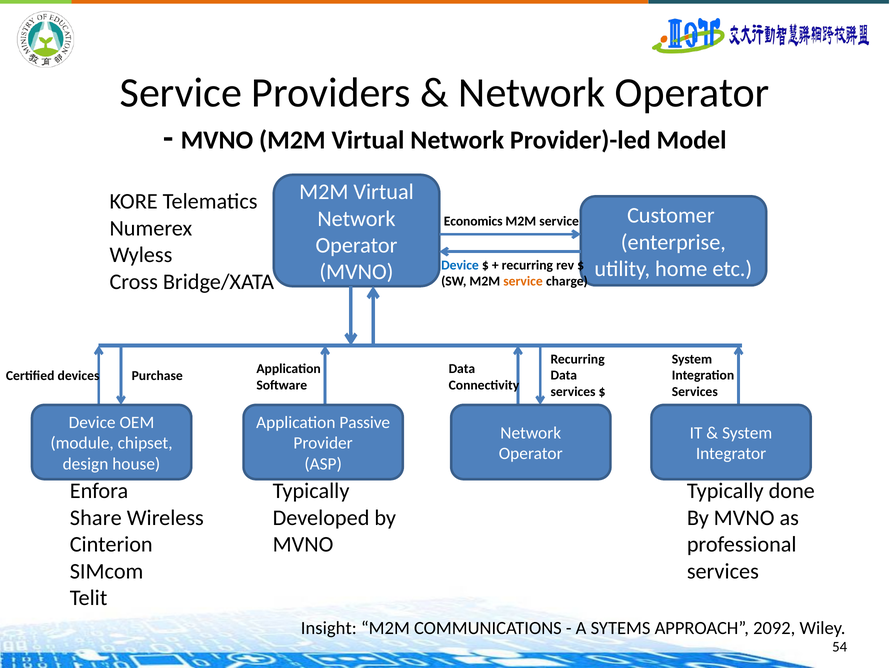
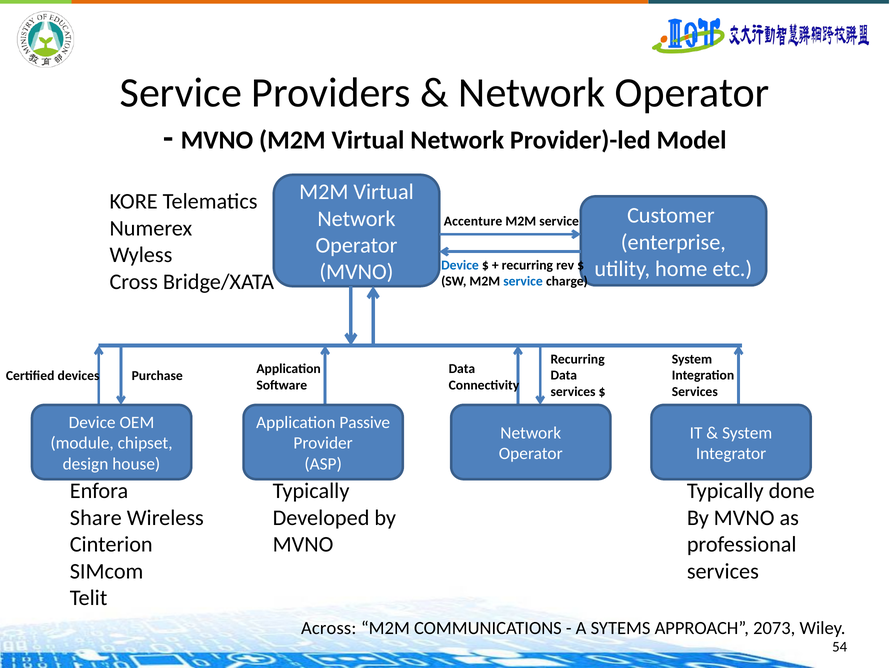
Economics: Economics -> Accenture
service at (523, 281) colour: orange -> blue
Insight: Insight -> Across
2092: 2092 -> 2073
